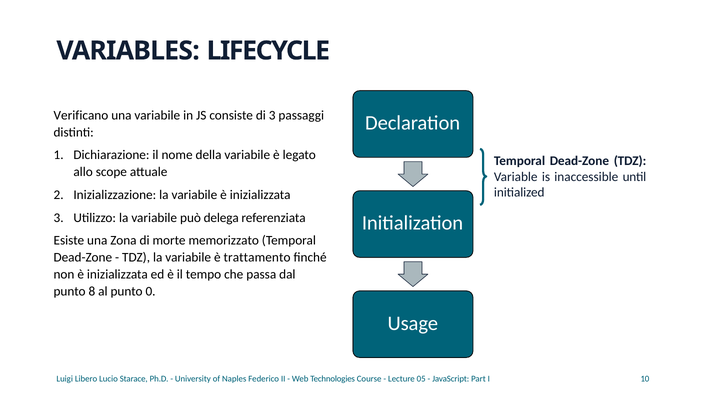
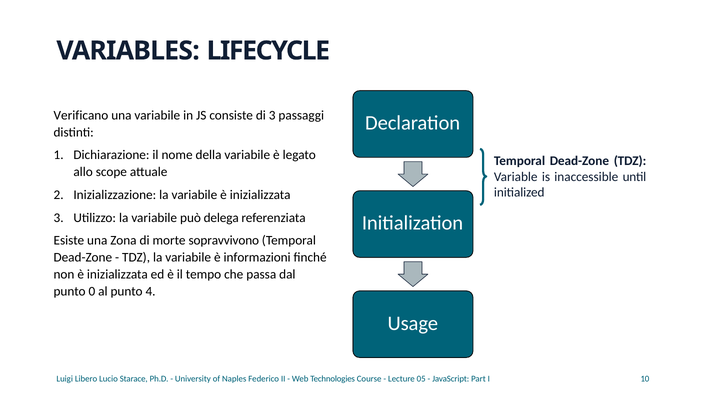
memorizzato: memorizzato -> sopravvivono
trattamento: trattamento -> informazioni
8: 8 -> 0
0: 0 -> 4
